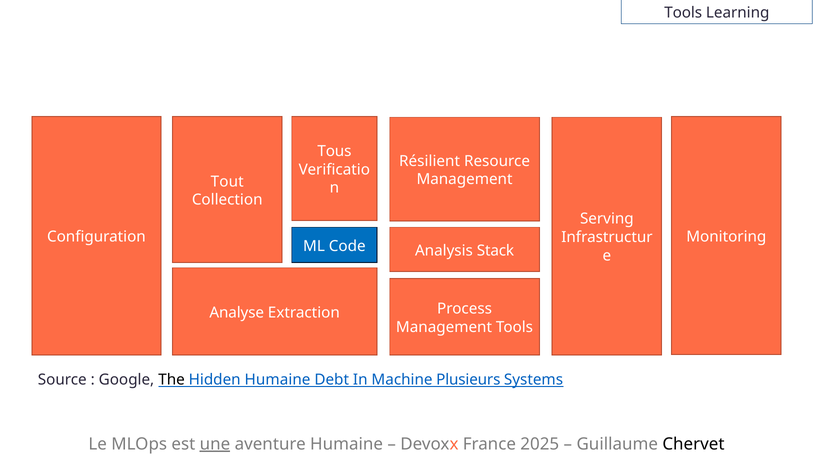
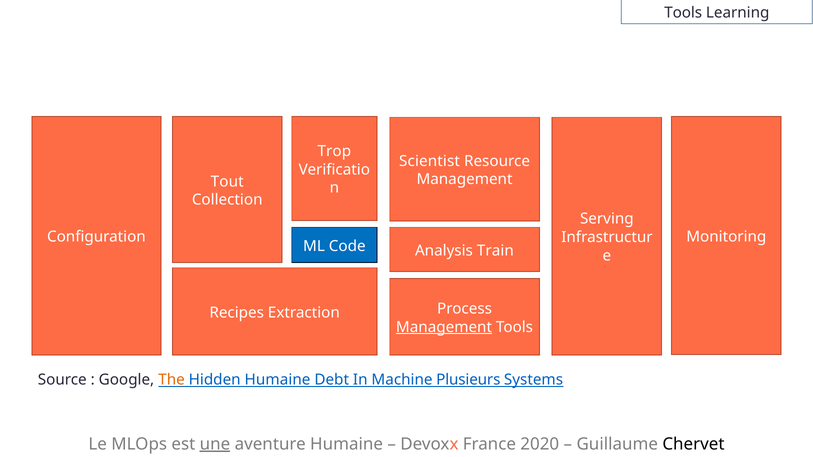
Tous: Tous -> Trop
Résilient: Résilient -> Scientist
Stack: Stack -> Train
Analyse: Analyse -> Recipes
Management at (444, 327) underline: none -> present
The colour: black -> orange
2025: 2025 -> 2020
